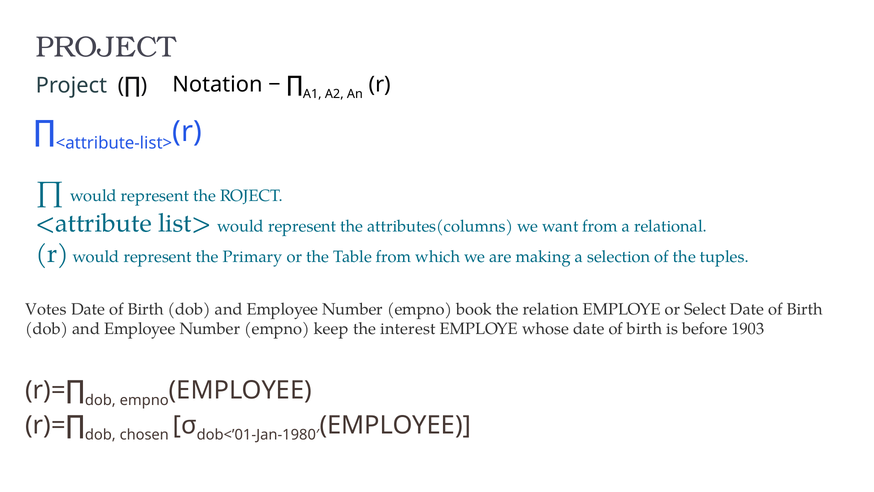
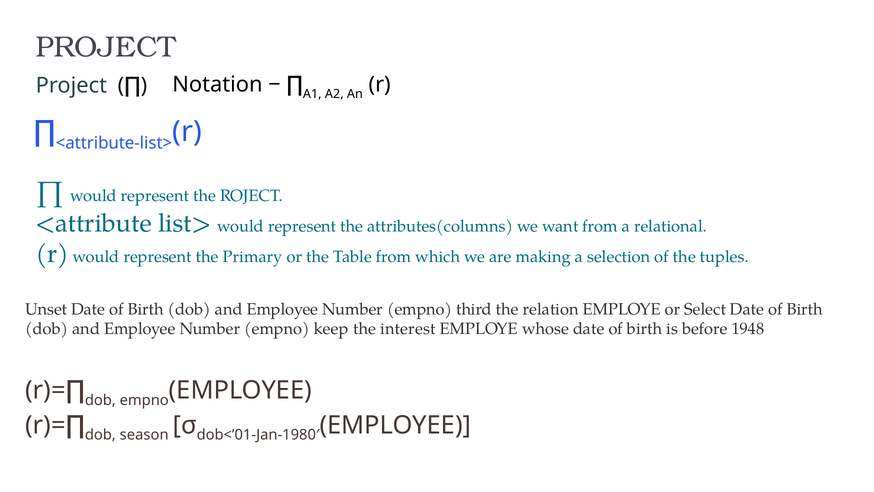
Votes: Votes -> Unset
book: book -> third
1903: 1903 -> 1948
chosen: chosen -> season
